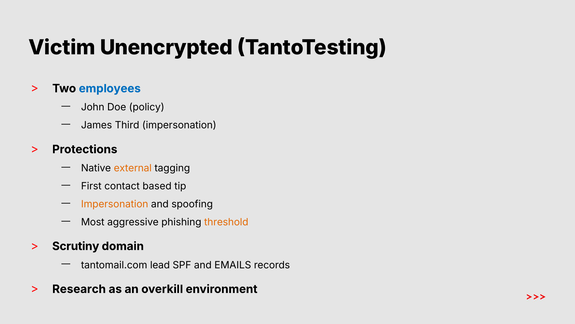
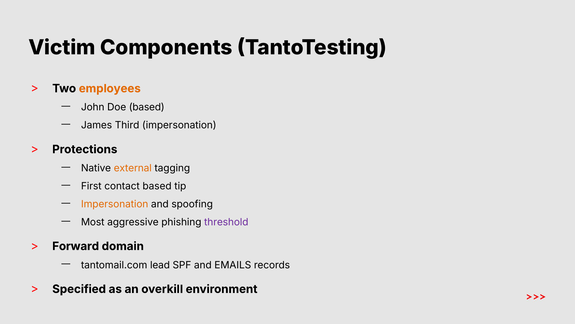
Unencrypted: Unencrypted -> Components
employees colour: blue -> orange
Doe policy: policy -> based
threshold colour: orange -> purple
Scrutiny: Scrutiny -> Forward
Research: Research -> Specified
